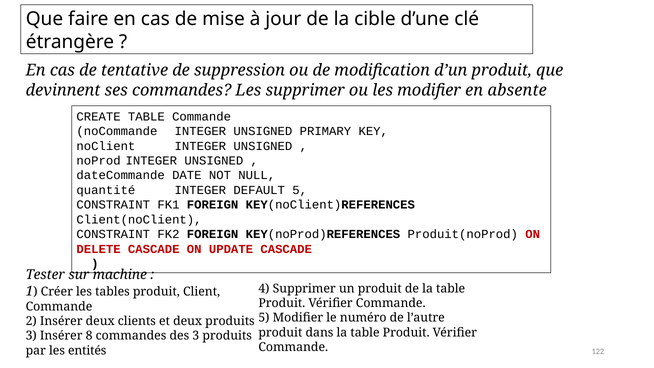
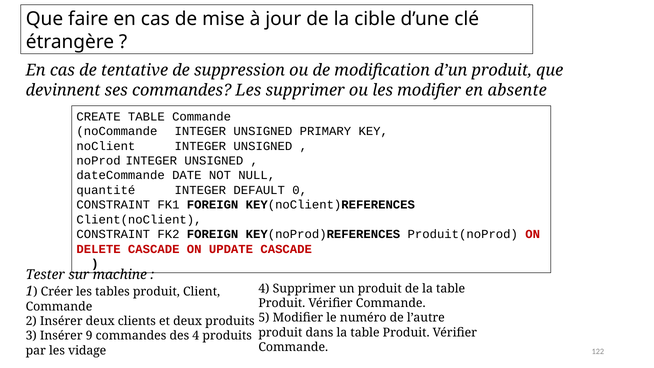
DEFAULT 5: 5 -> 0
8: 8 -> 9
des 3: 3 -> 4
entités: entités -> vidage
